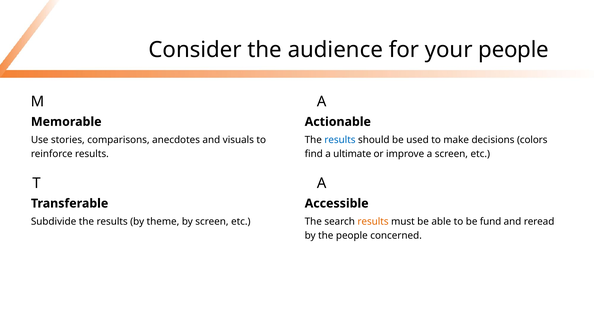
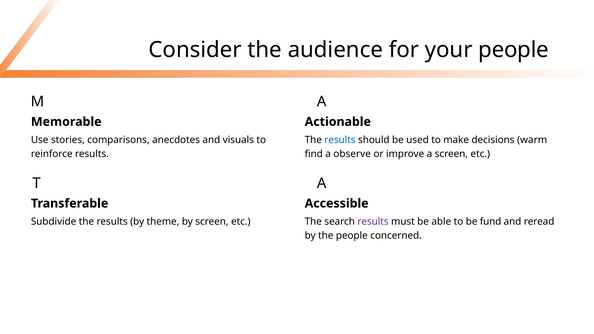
colors: colors -> warm
ultimate: ultimate -> observe
results at (373, 222) colour: orange -> purple
